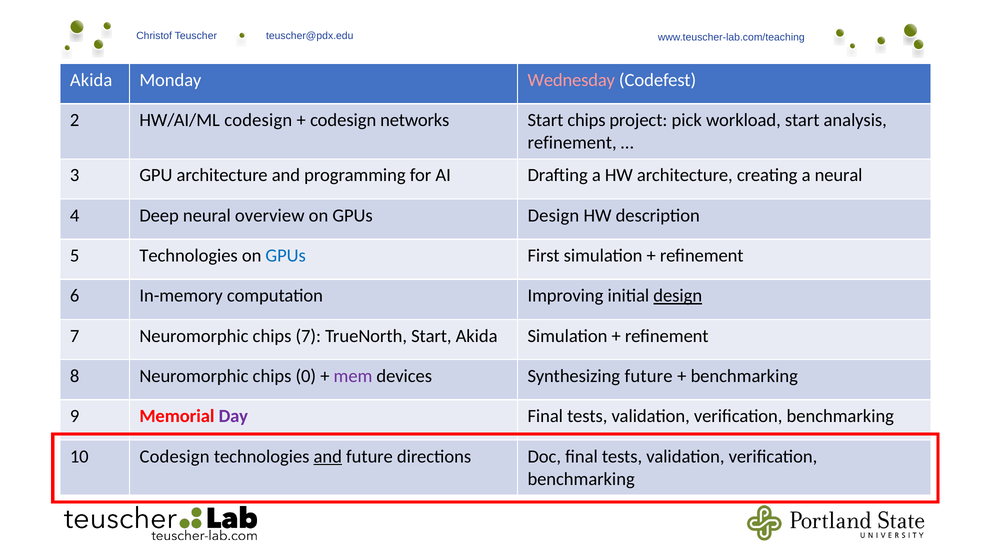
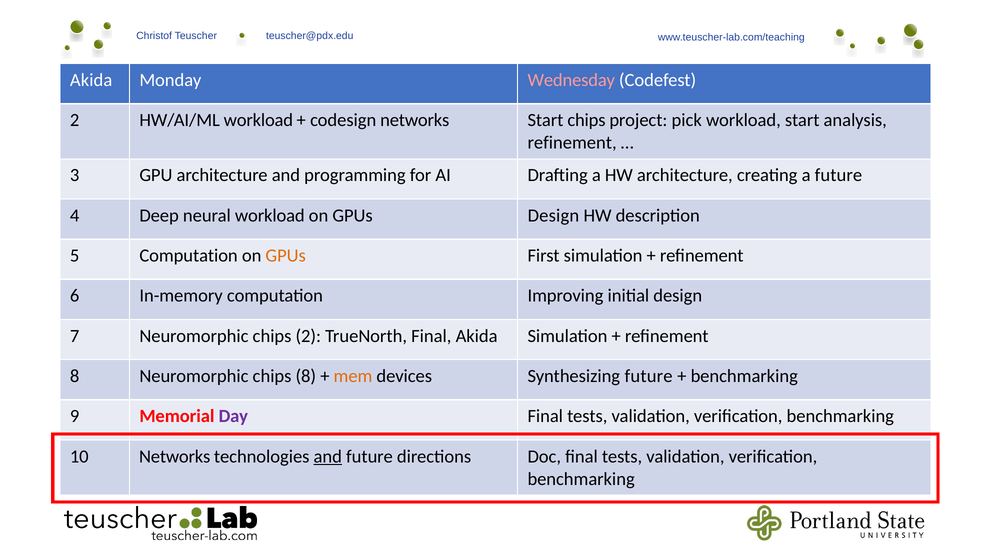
HW/AI/ML codesign: codesign -> workload
a neural: neural -> future
neural overview: overview -> workload
5 Technologies: Technologies -> Computation
GPUs at (286, 256) colour: blue -> orange
design at (678, 296) underline: present -> none
chips 7: 7 -> 2
TrueNorth Start: Start -> Final
chips 0: 0 -> 8
mem colour: purple -> orange
10 Codesign: Codesign -> Networks
